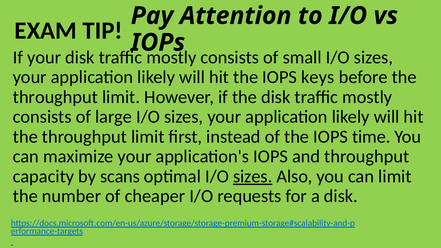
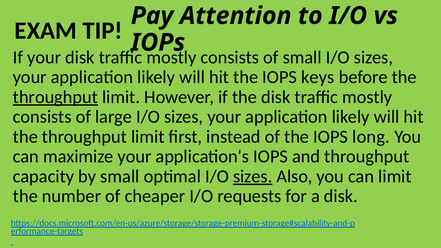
throughput at (55, 97) underline: none -> present
time: time -> long
by scans: scans -> small
